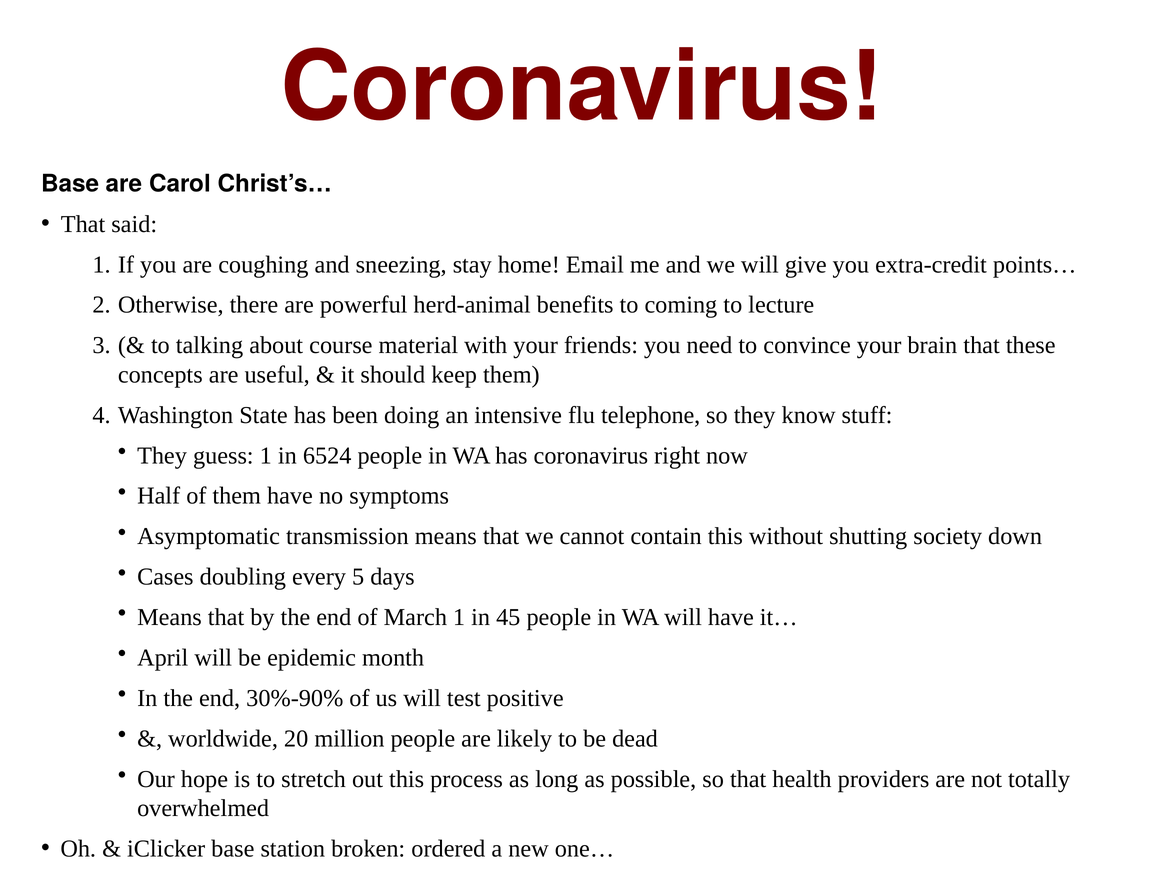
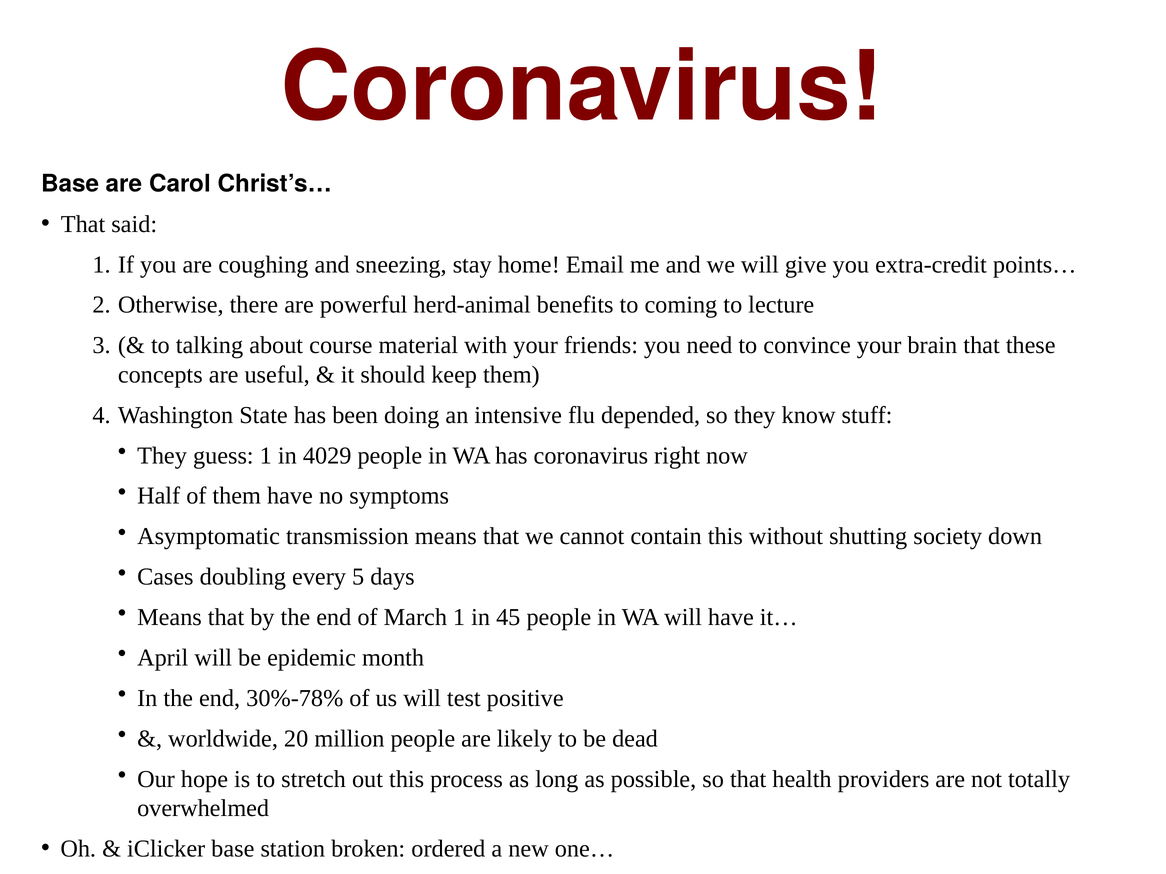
telephone: telephone -> depended
6524: 6524 -> 4029
30%-90%: 30%-90% -> 30%-78%
